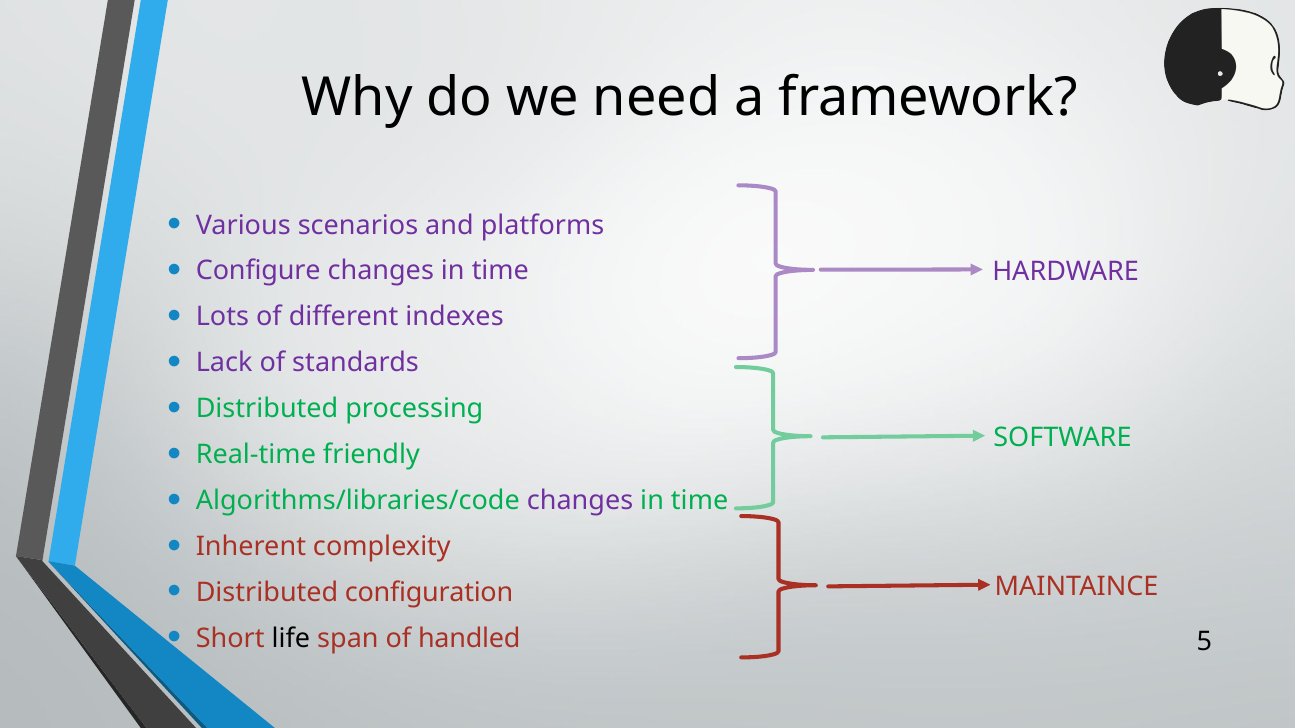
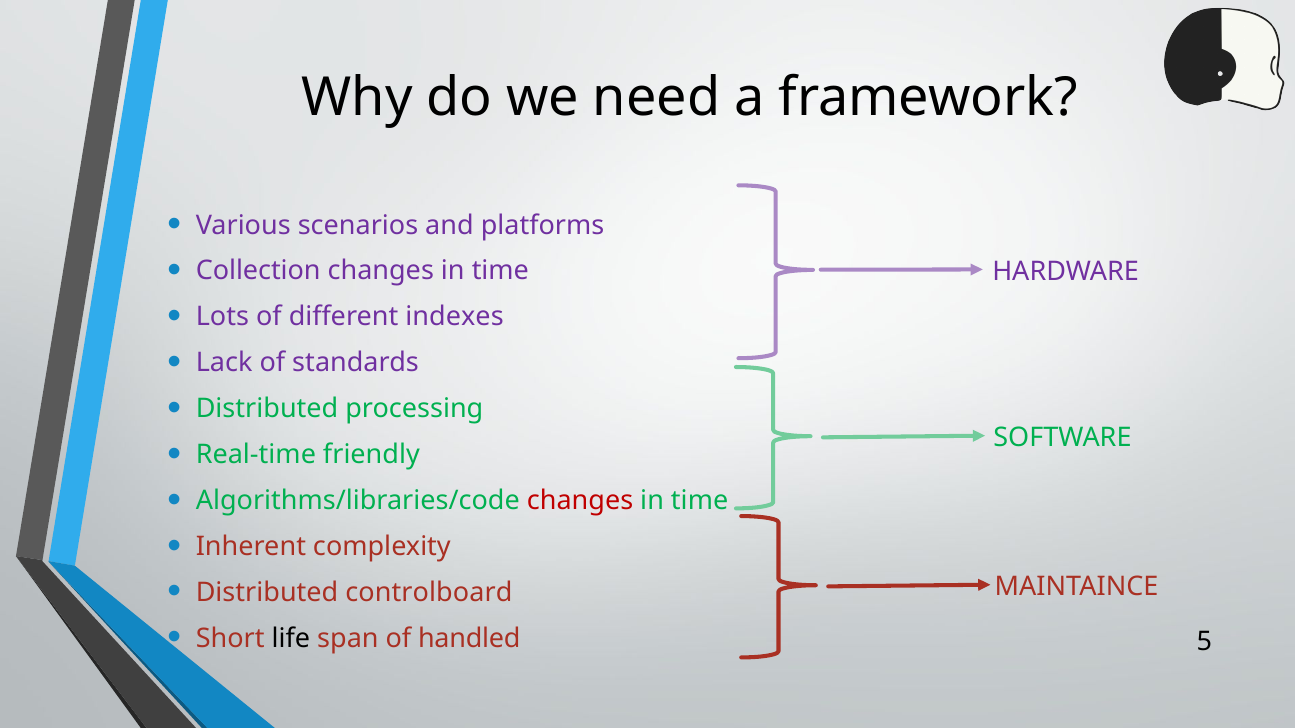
Configure: Configure -> Collection
changes at (580, 501) colour: purple -> red
configuration: configuration -> controlboard
